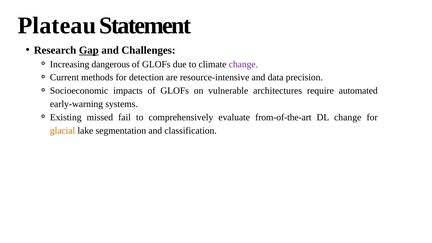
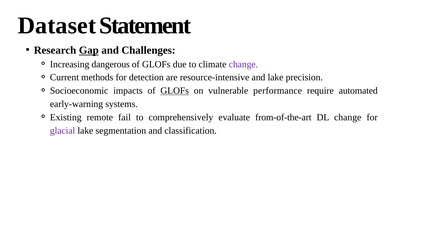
Plateau: Plateau -> Dataset
and data: data -> lake
GLOFs at (175, 91) underline: none -> present
architectures: architectures -> performance
missed: missed -> remote
glacial colour: orange -> purple
